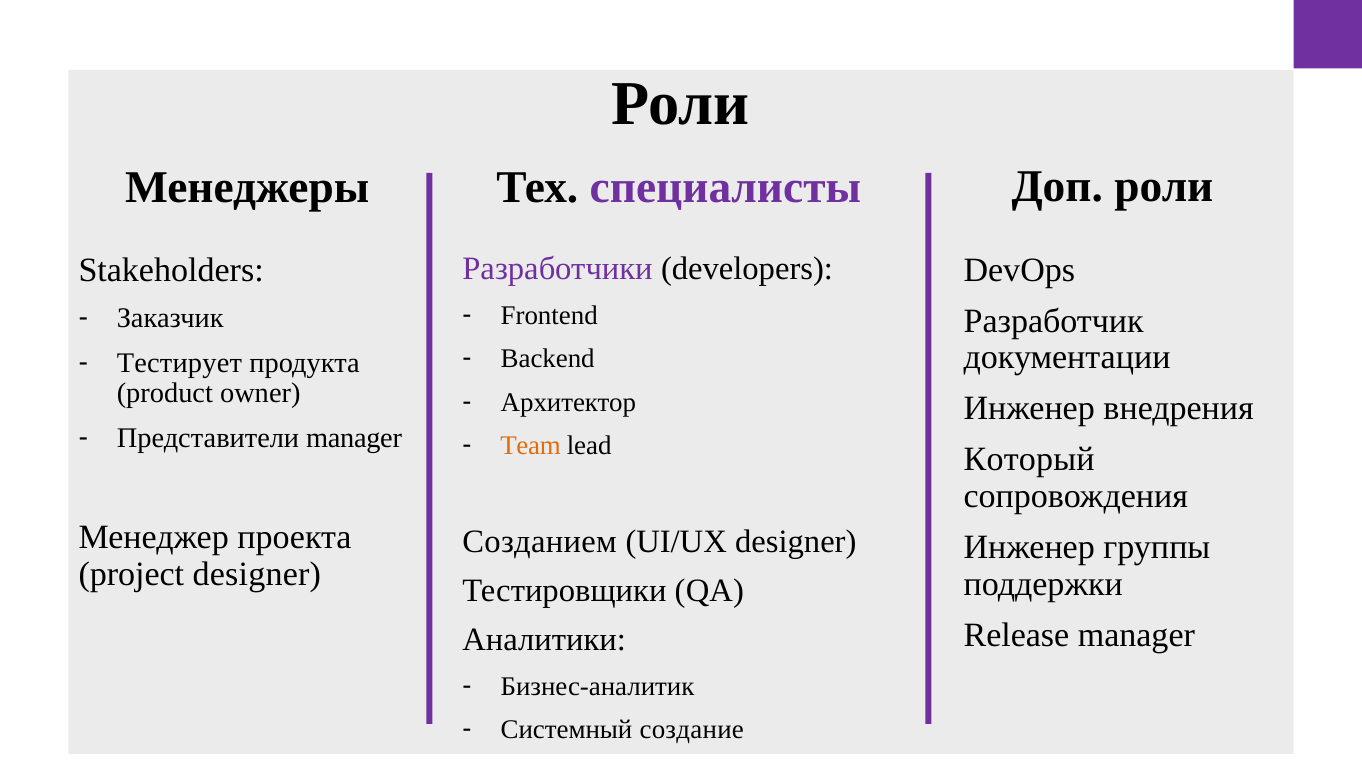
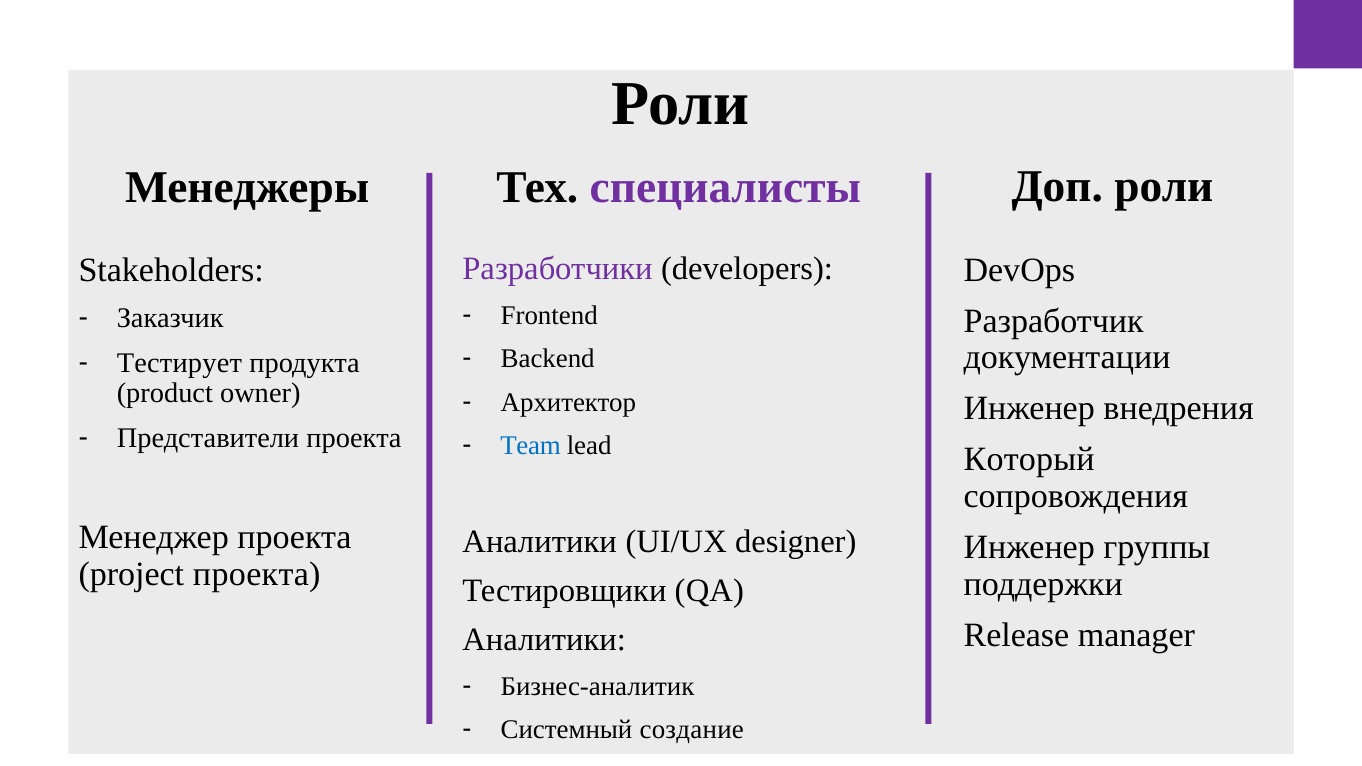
Представители manager: manager -> проекта
Team colour: orange -> blue
Созданием at (540, 541): Созданием -> Аналитики
project designer: designer -> проекта
